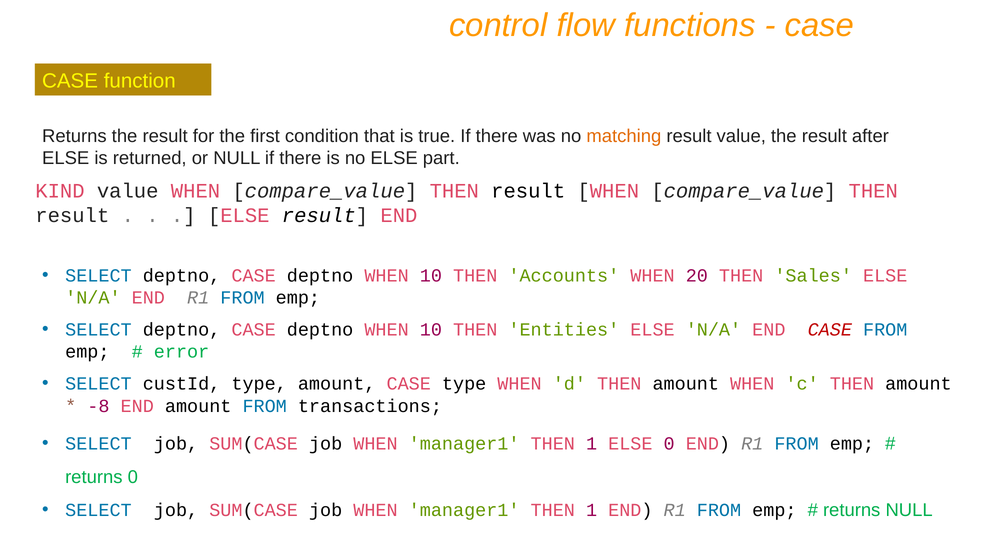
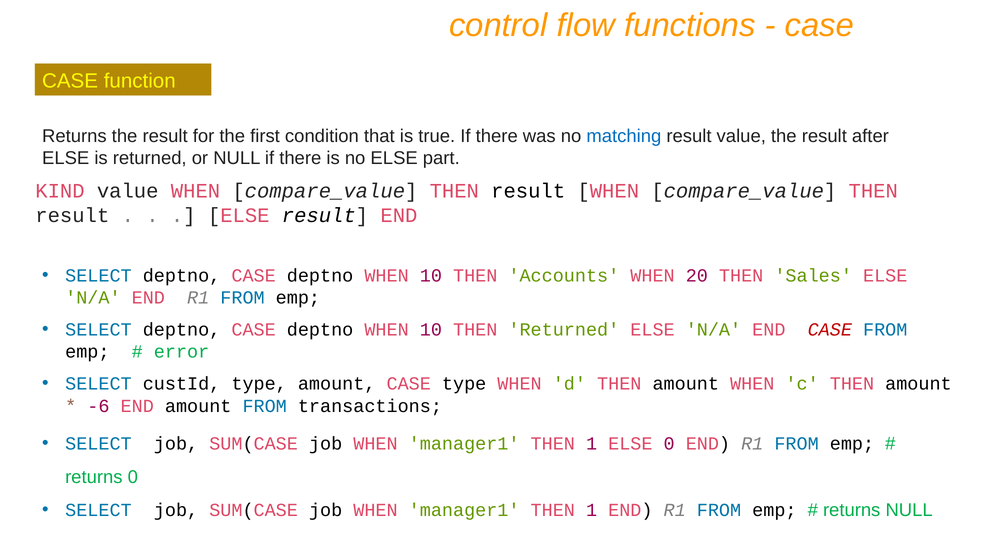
matching colour: orange -> blue
THEN Entities: Entities -> Returned
-8: -8 -> -6
